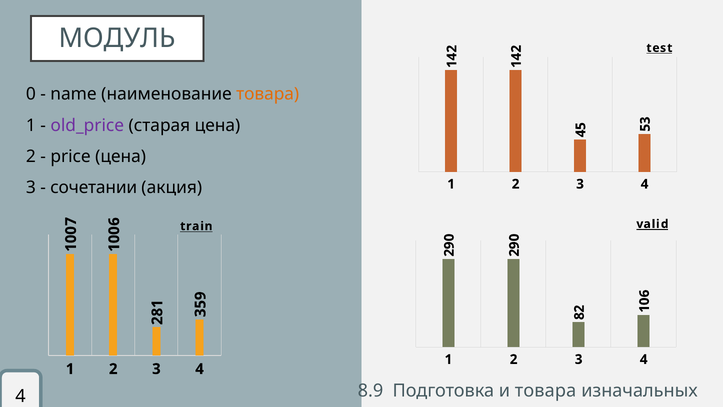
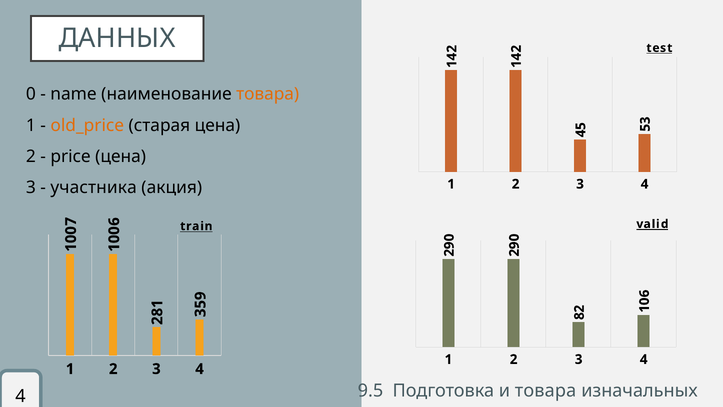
МОДУЛЬ at (117, 38): МОДУЛЬ -> ДАННЫХ
old_price colour: purple -> orange
сочетании: сочетании -> участника
8.9: 8.9 -> 9.5
